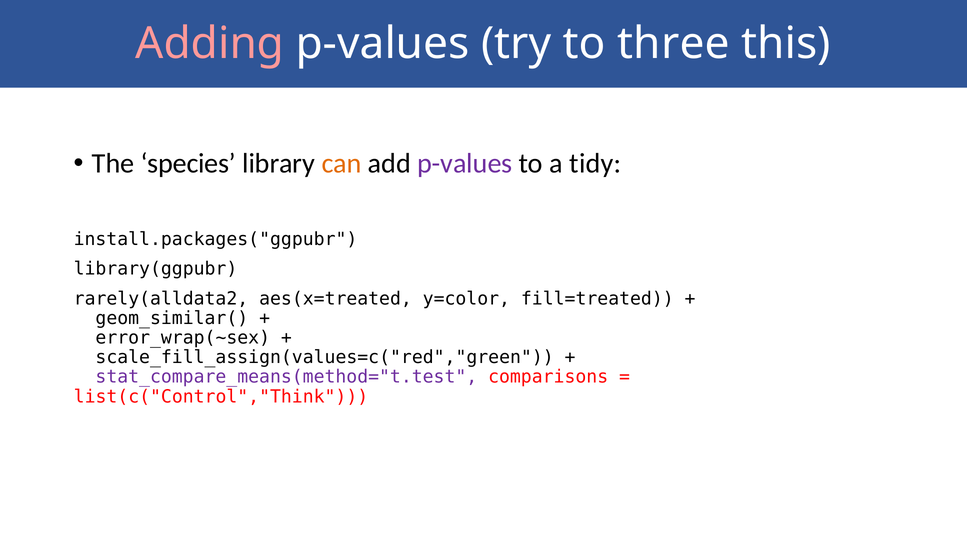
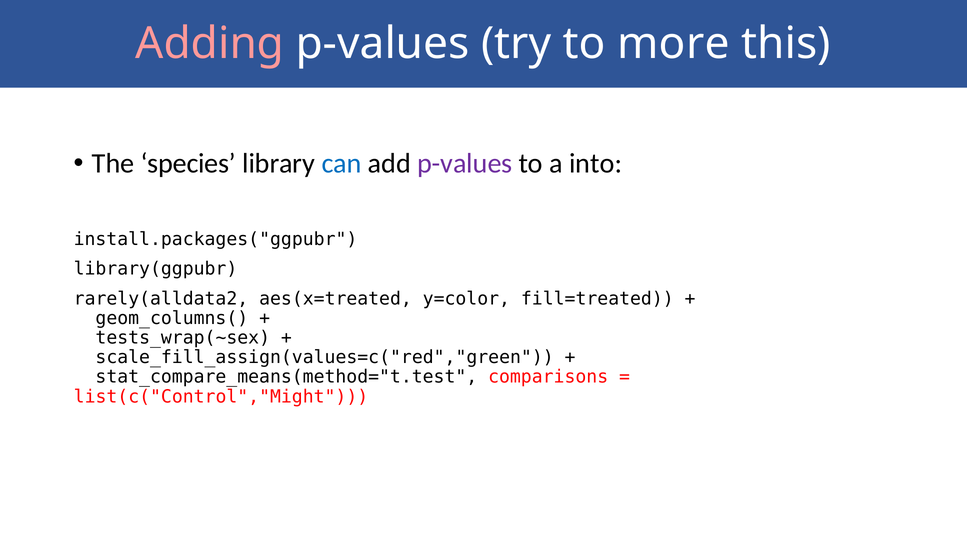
three: three -> more
can colour: orange -> blue
tidy: tidy -> into
geom_similar(: geom_similar( -> geom_columns(
error_wrap(~sex: error_wrap(~sex -> tests_wrap(~sex
stat_compare_means(method="t.test colour: purple -> black
list(c("Control","Think: list(c("Control","Think -> list(c("Control","Might
